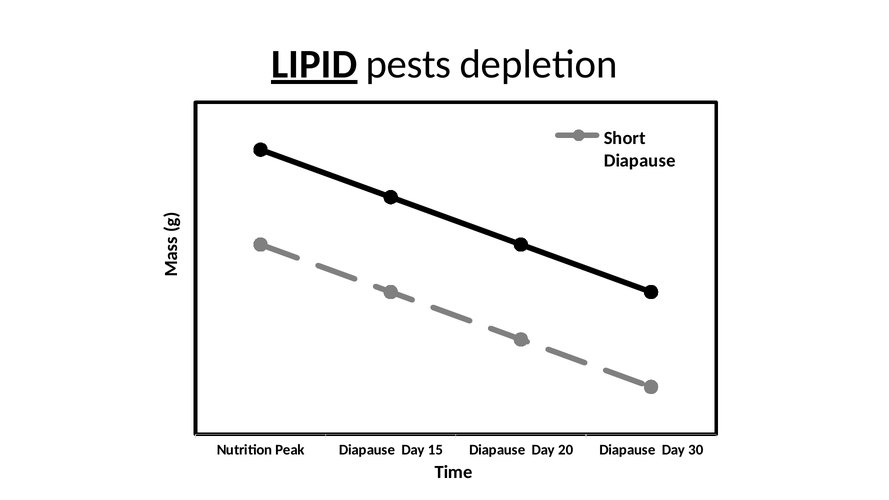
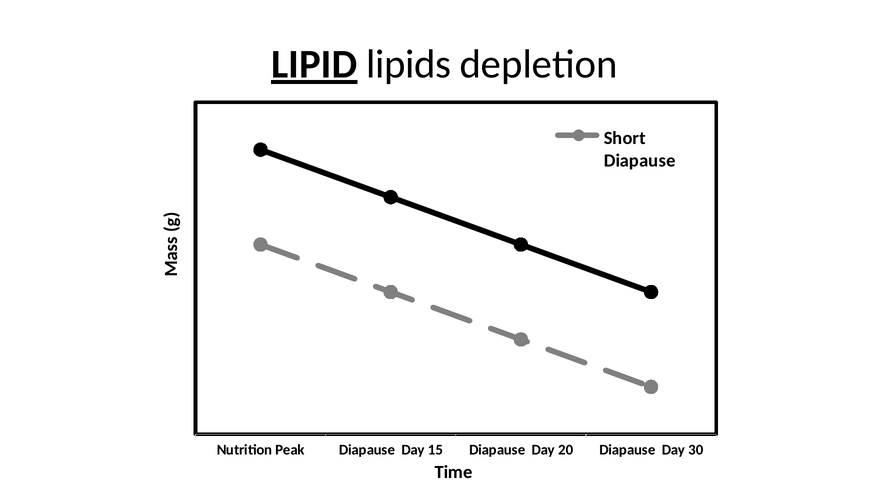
pests: pests -> lipids
